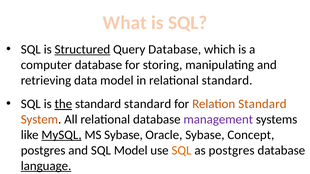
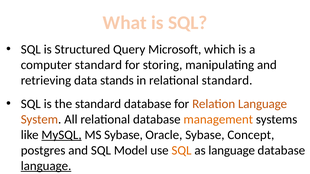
Structured underline: present -> none
Query Database: Database -> Microsoft
computer database: database -> standard
data model: model -> stands
the underline: present -> none
standard standard: standard -> database
Relation Standard: Standard -> Language
management colour: purple -> orange
as postgres: postgres -> language
